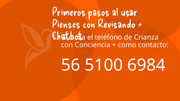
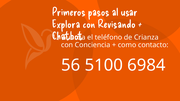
Pienses: Pienses -> Explora
